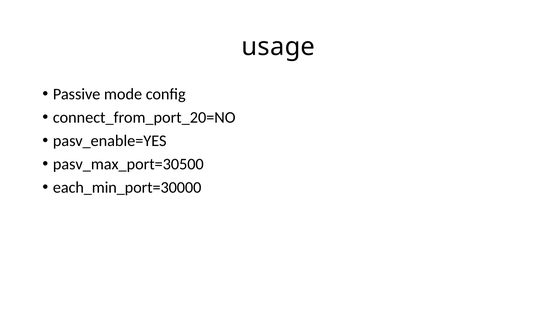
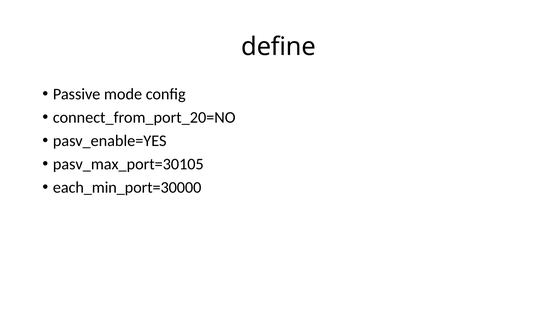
usage: usage -> define
pasv_max_port=30500: pasv_max_port=30500 -> pasv_max_port=30105
